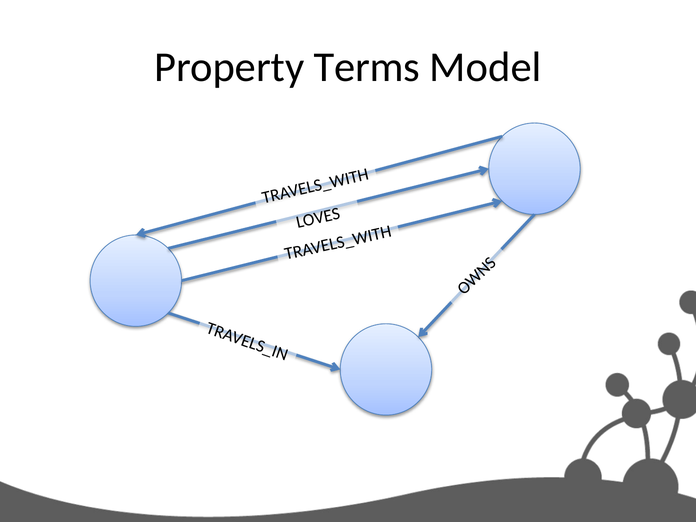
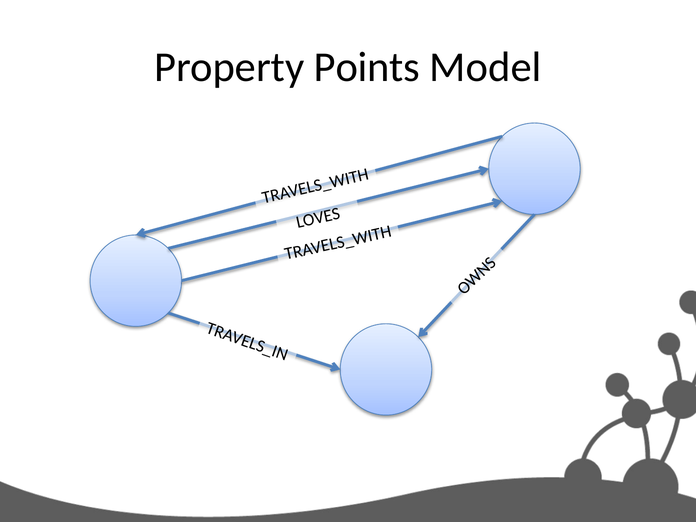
Terms: Terms -> Points
